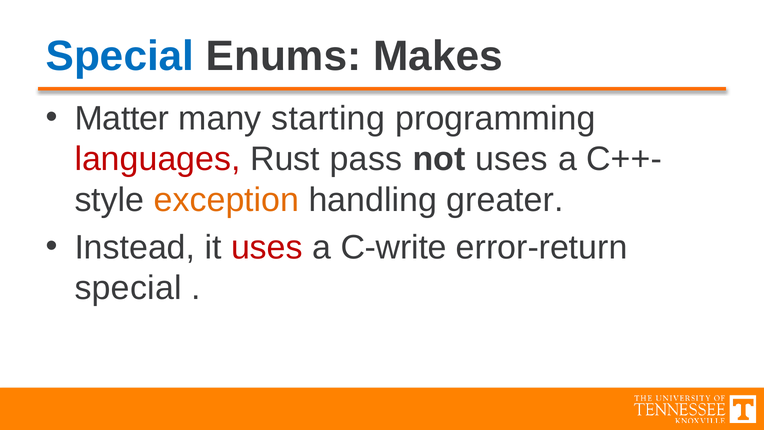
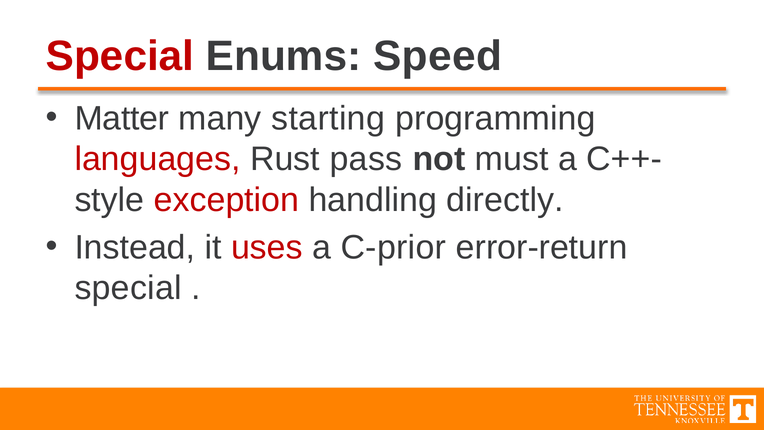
Special at (120, 56) colour: blue -> red
Makes: Makes -> Speed
not uses: uses -> must
exception colour: orange -> red
greater: greater -> directly
C-write: C-write -> C-prior
